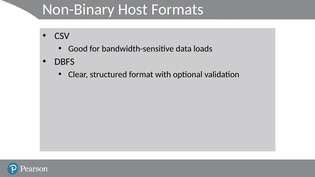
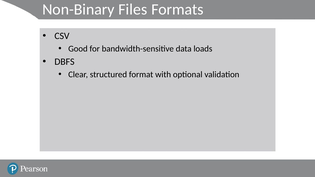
Host: Host -> Files
